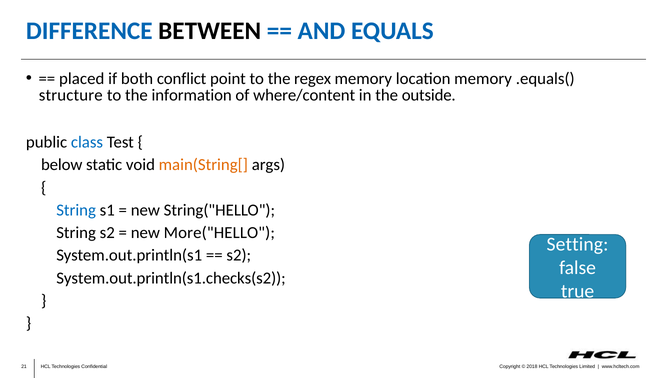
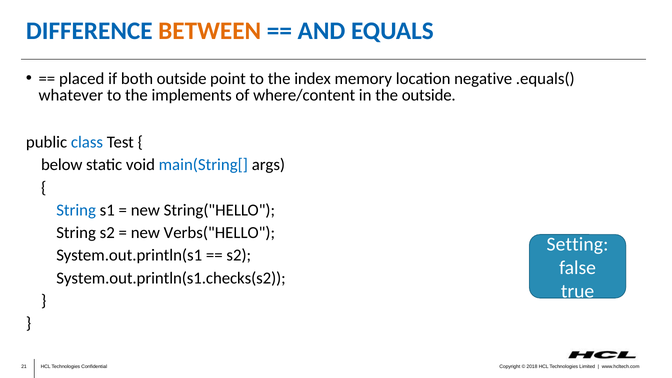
BETWEEN colour: black -> orange
both conflict: conflict -> outside
regex: regex -> index
location memory: memory -> negative
structure: structure -> whatever
information: information -> implements
main(String[ colour: orange -> blue
More("HELLO: More("HELLO -> Verbs("HELLO
